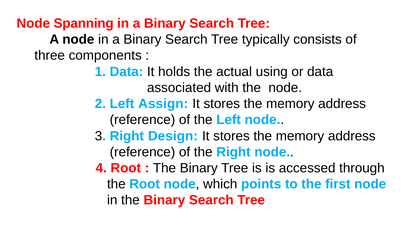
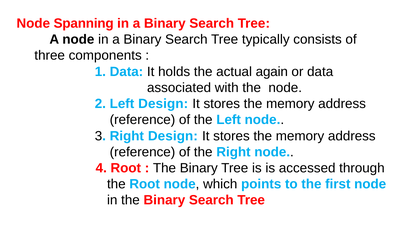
using: using -> again
Left Assign: Assign -> Design
